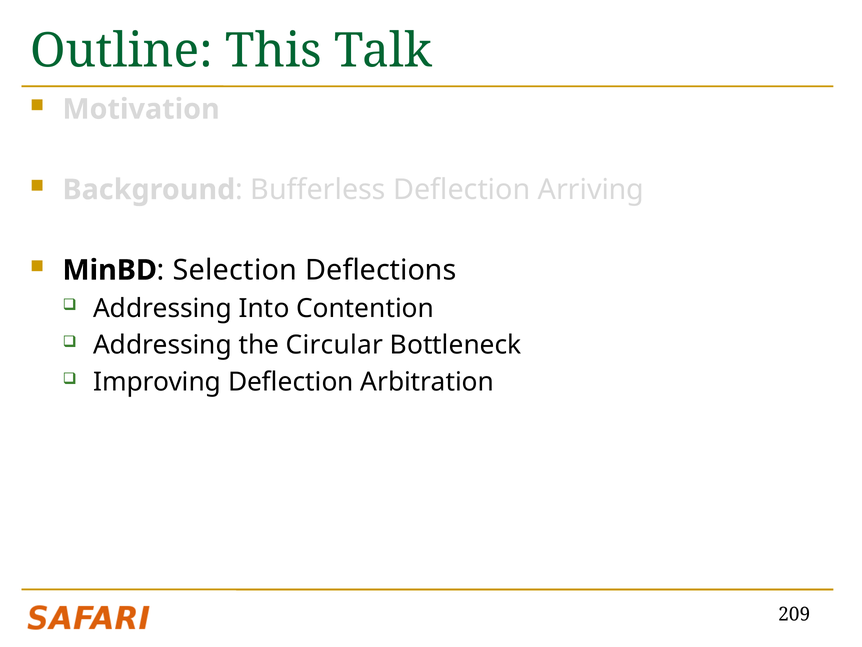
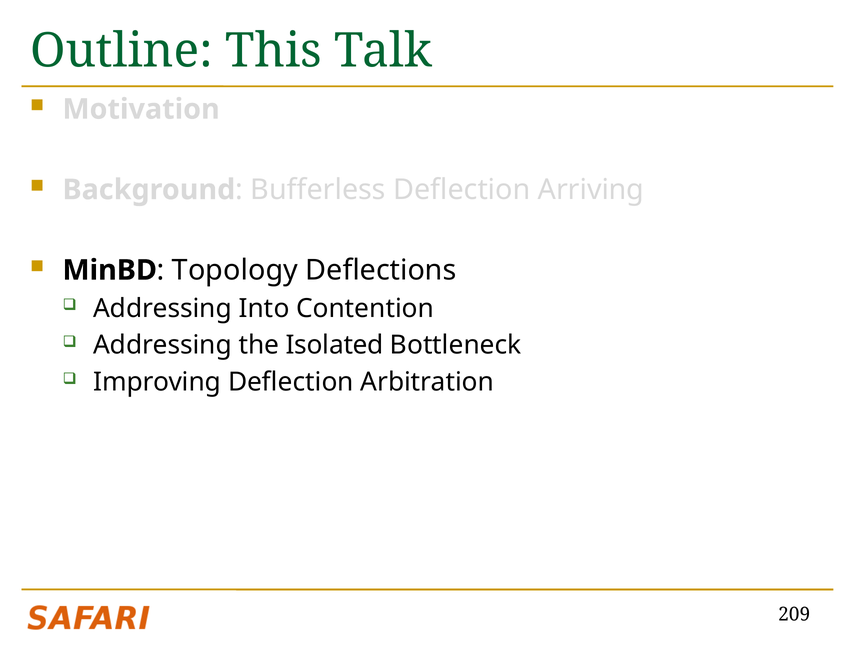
Selection: Selection -> Topology
Circular: Circular -> Isolated
